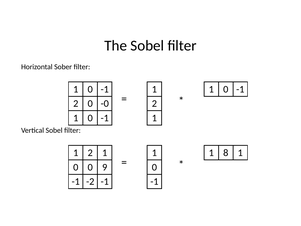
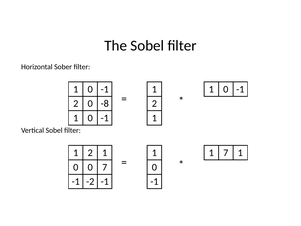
-0: -0 -> -8
1 8: 8 -> 7
0 9: 9 -> 7
